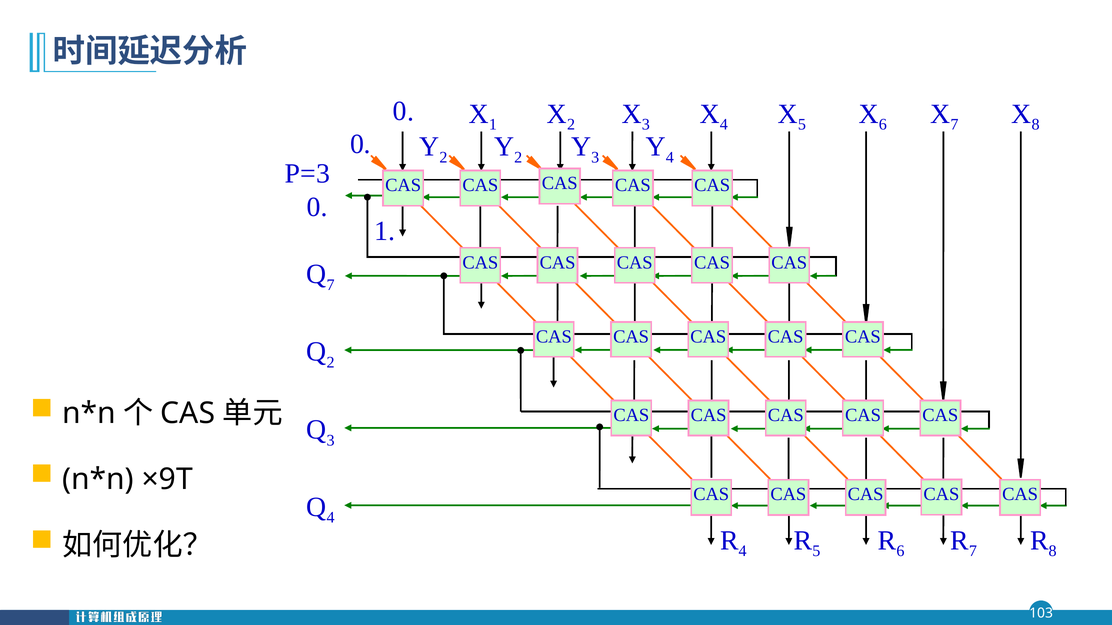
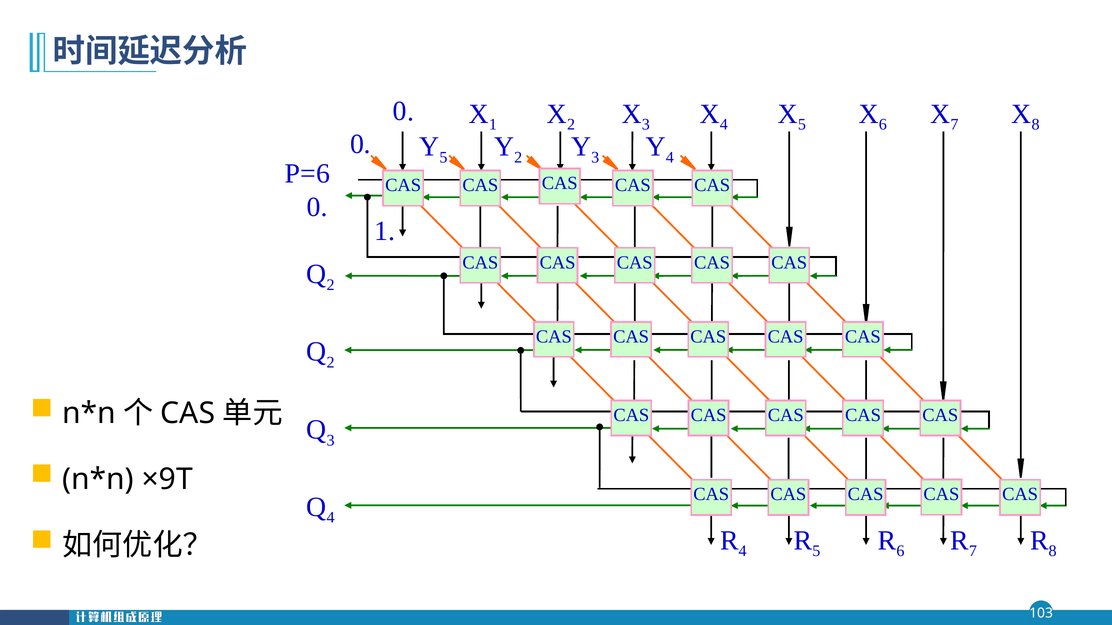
2 at (443, 157): 2 -> 5
P=3: P=3 -> P=6
7 at (331, 285): 7 -> 2
